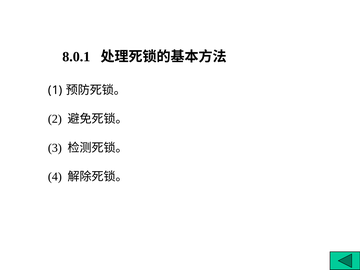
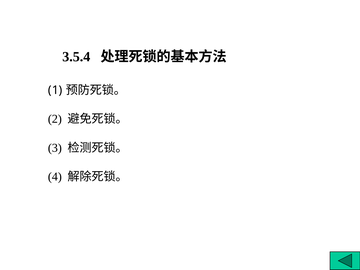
8.0.1: 8.0.1 -> 3.5.4
